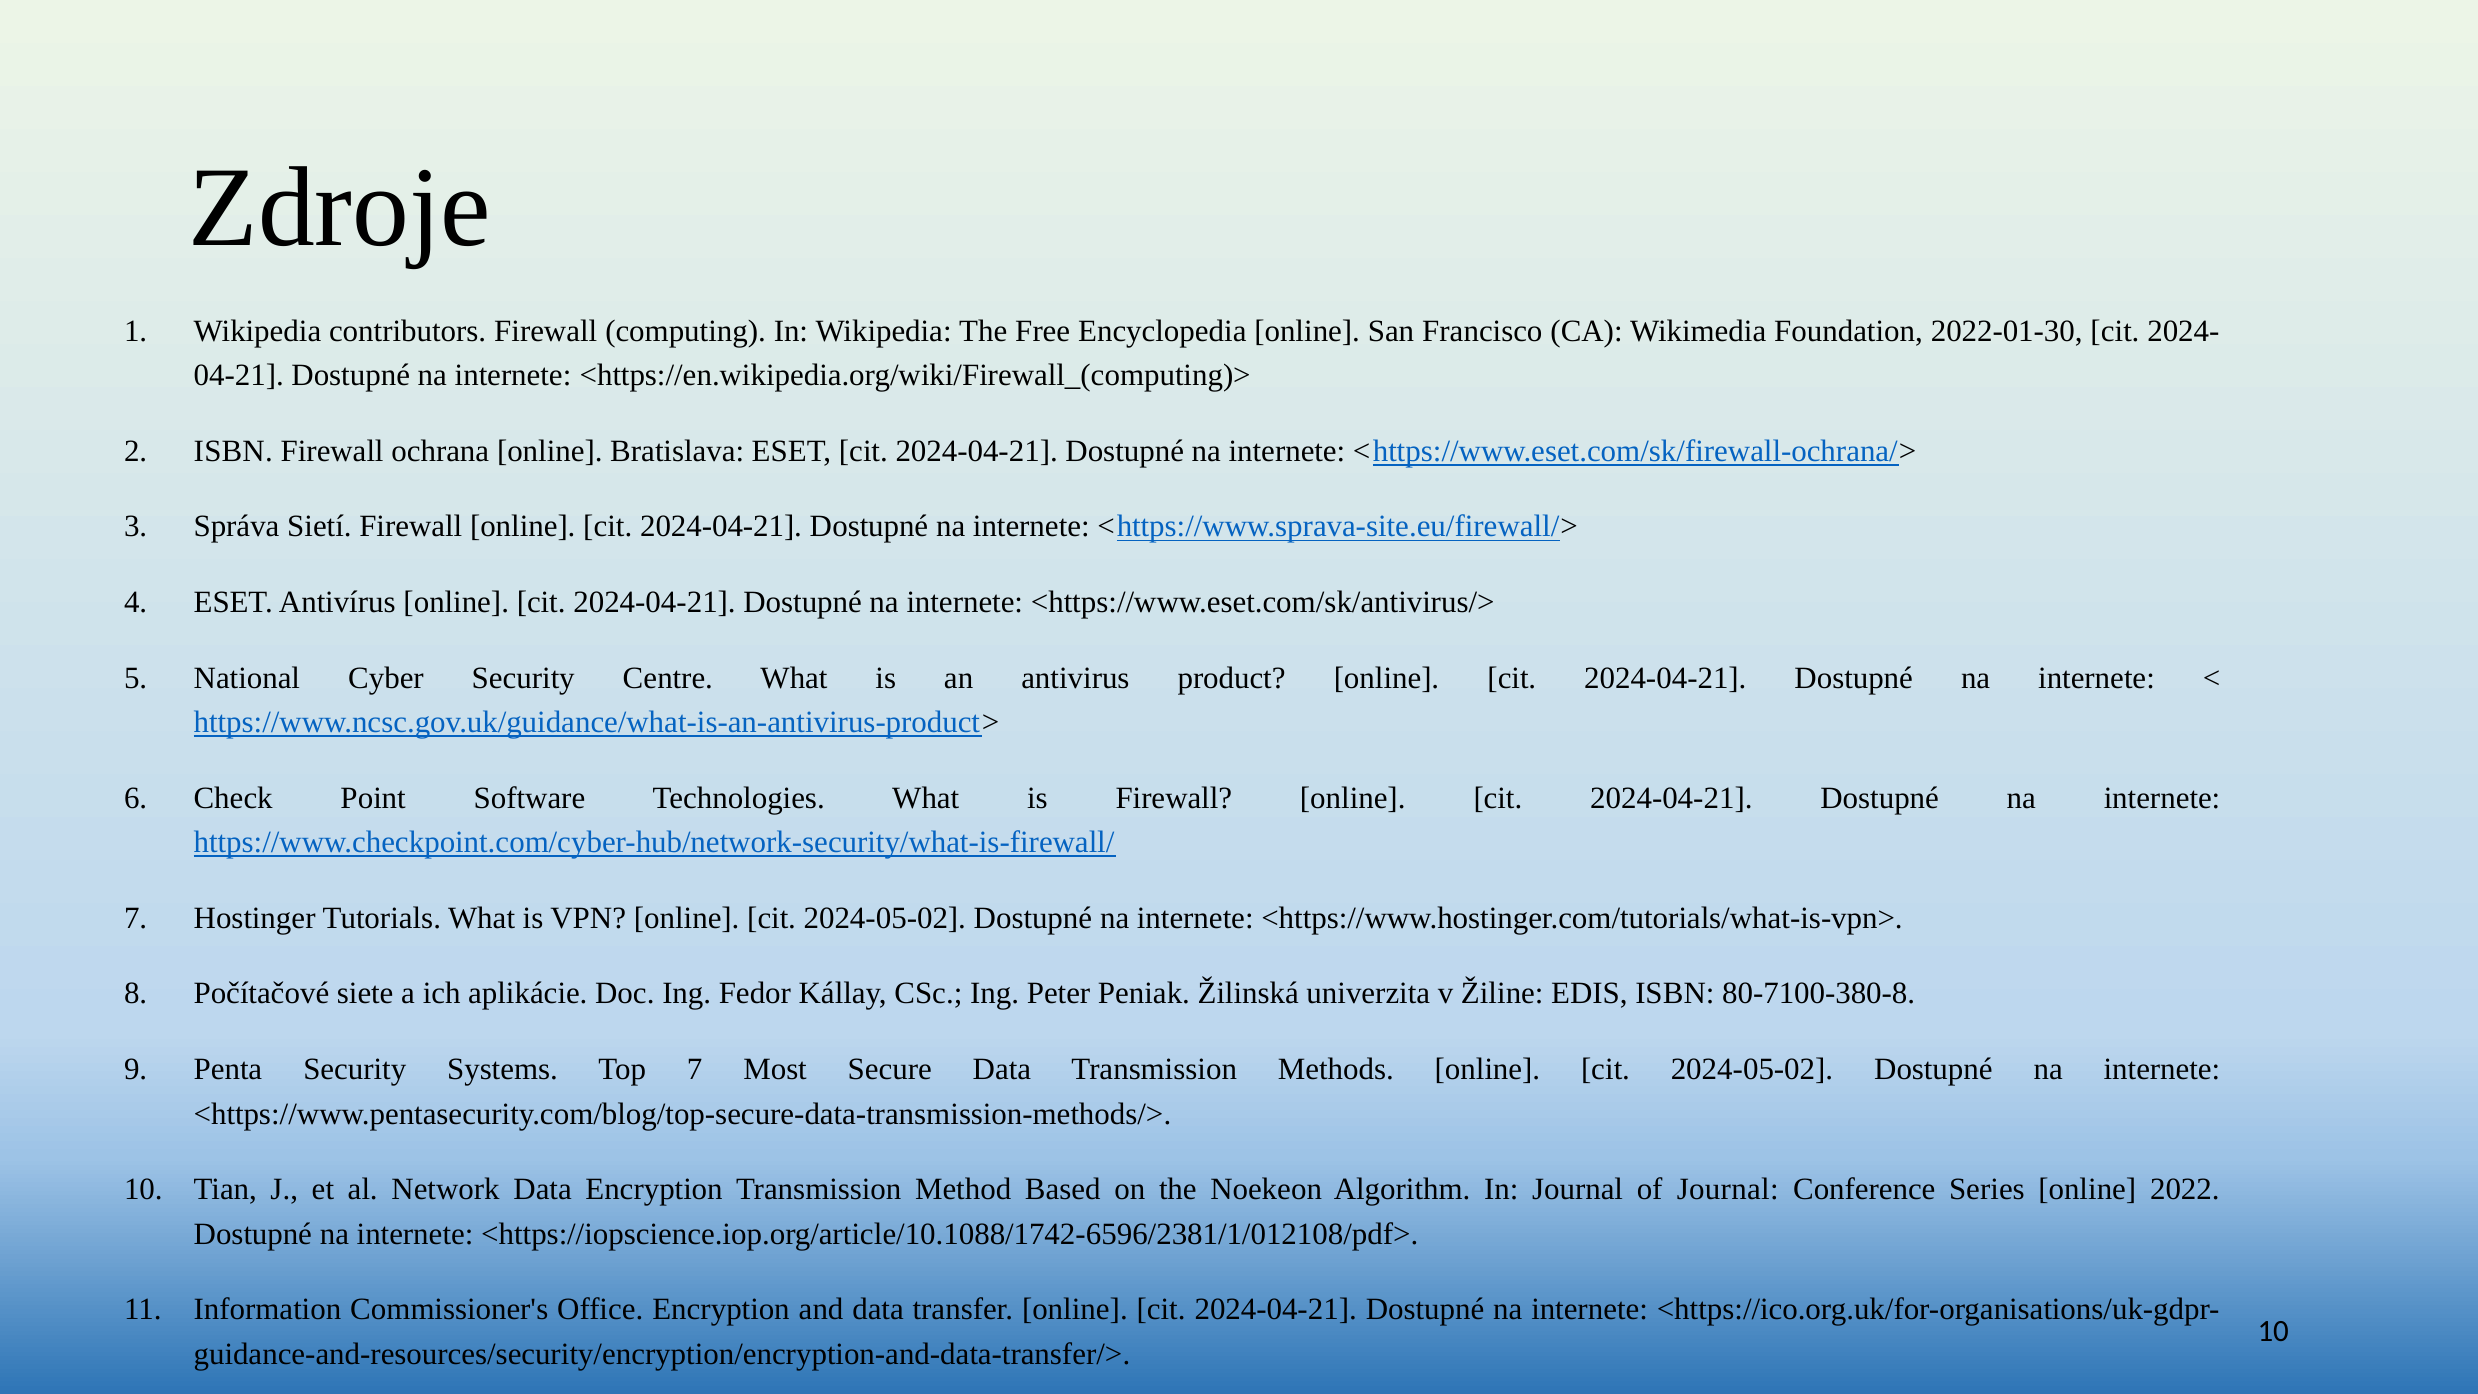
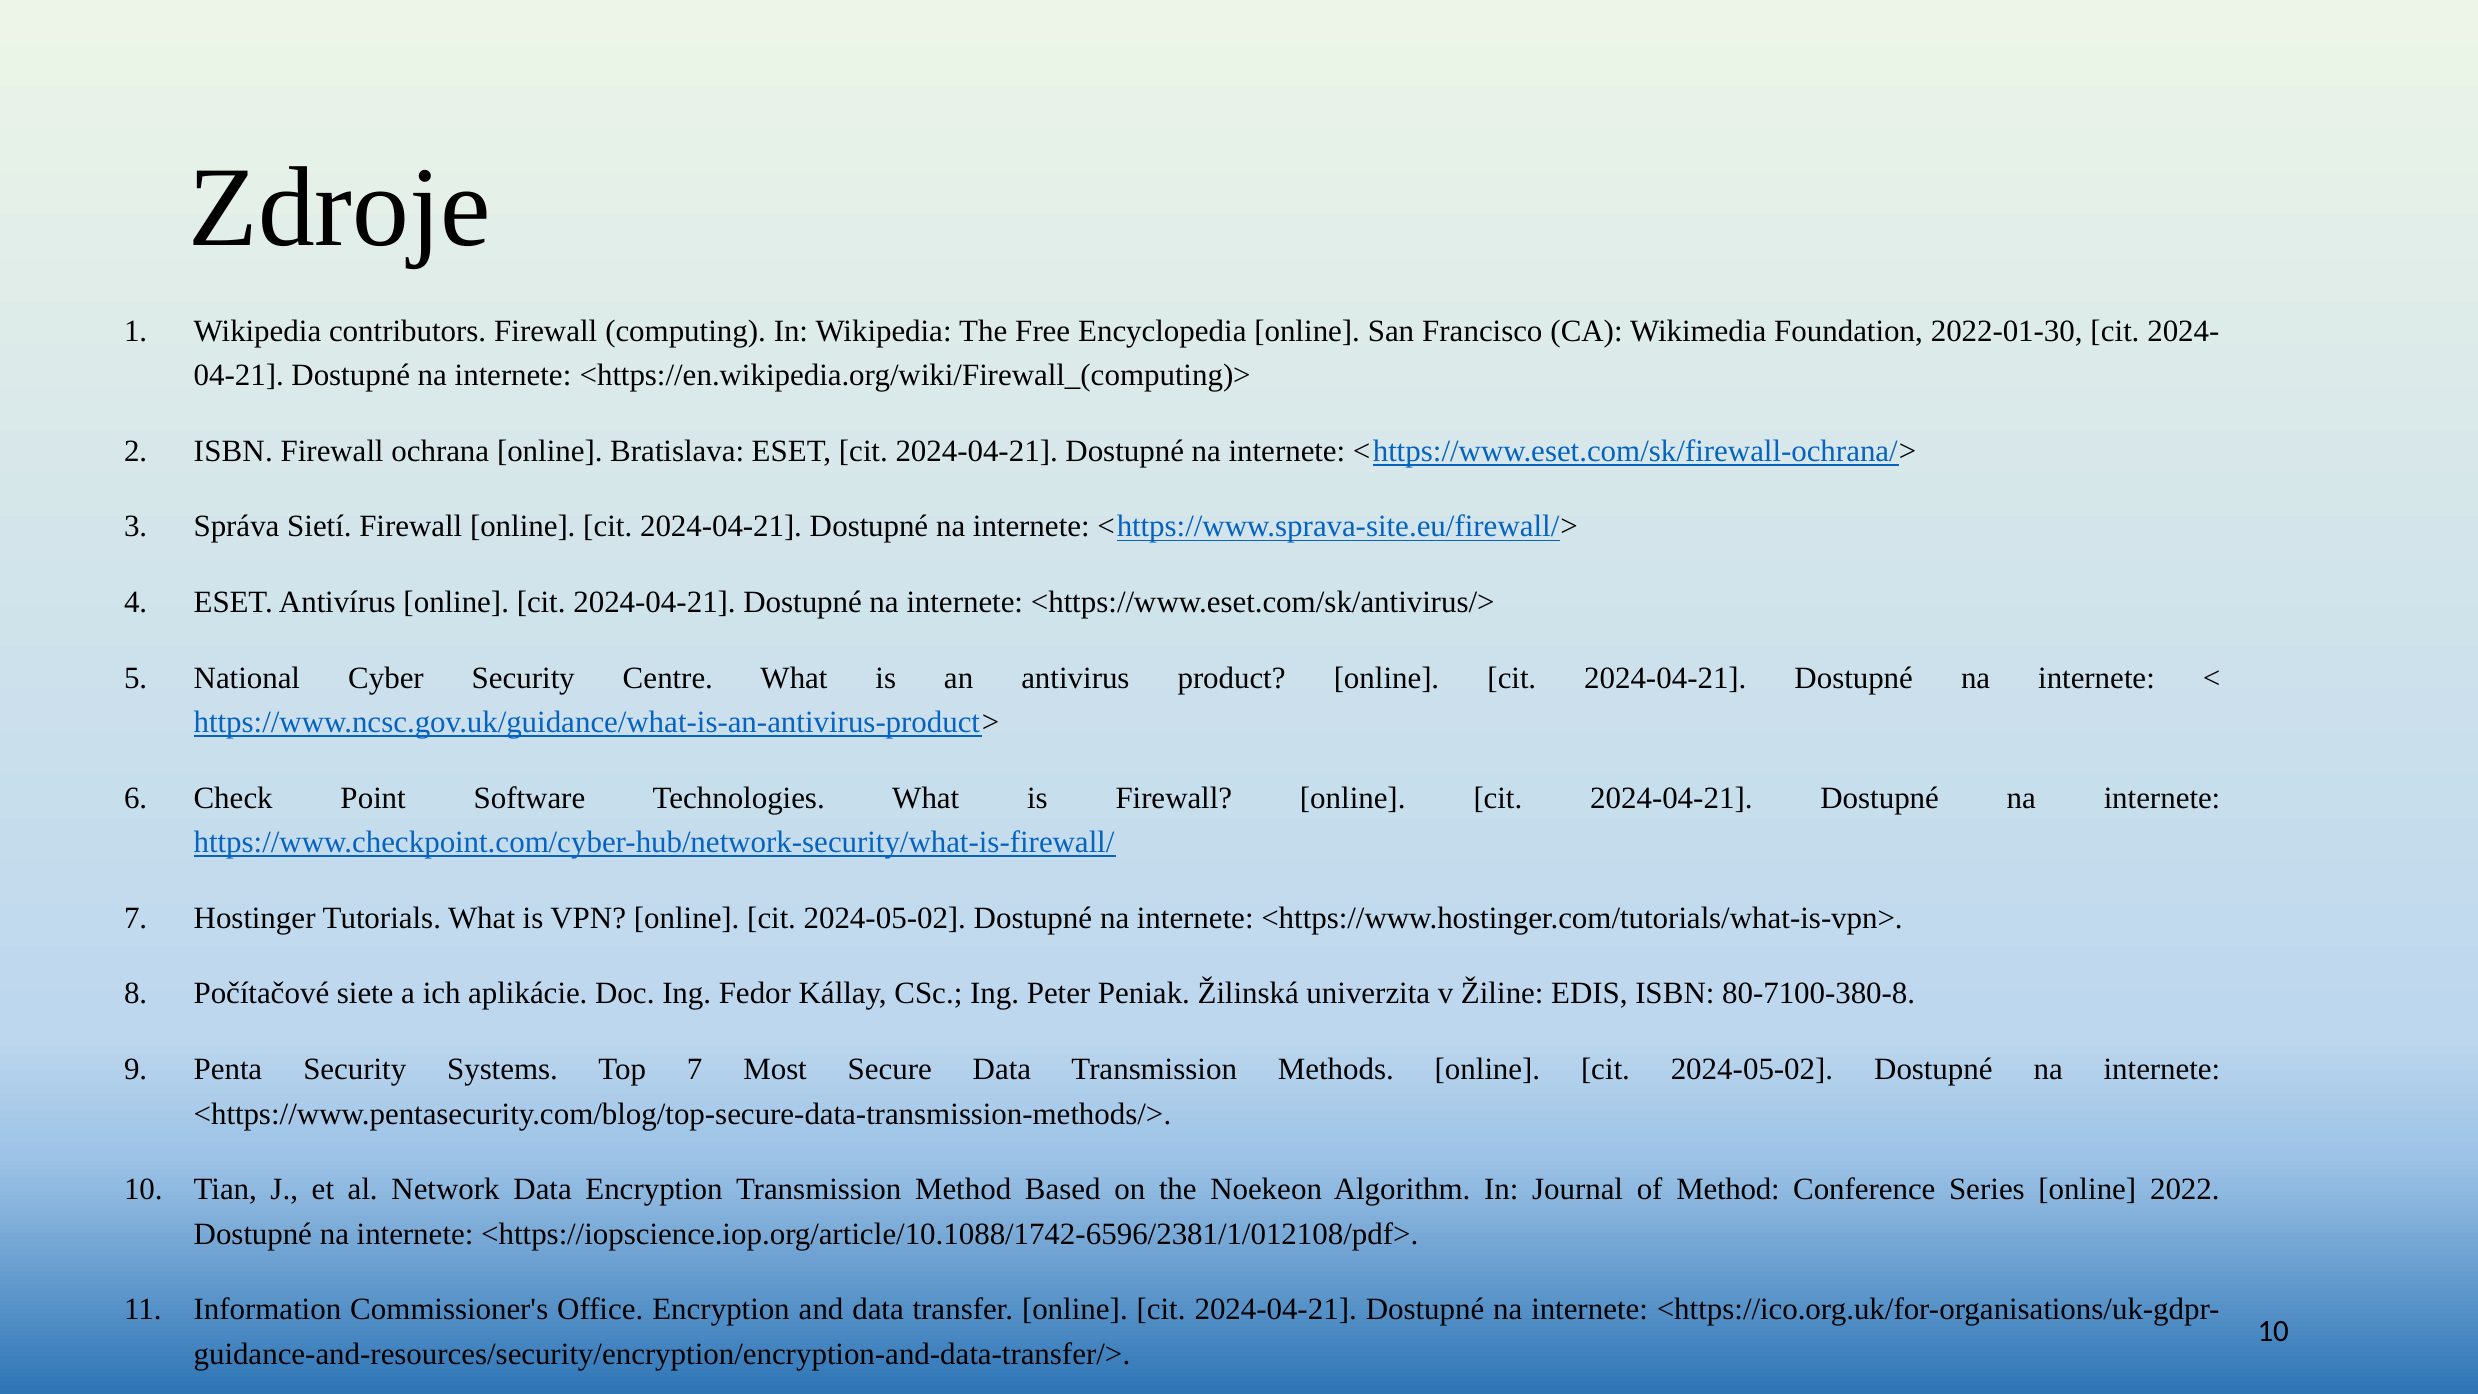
of Journal: Journal -> Method
